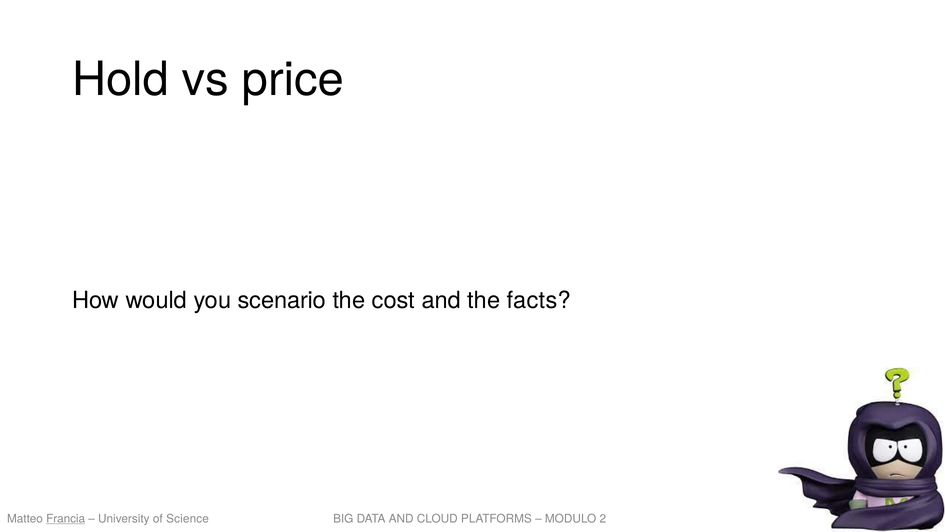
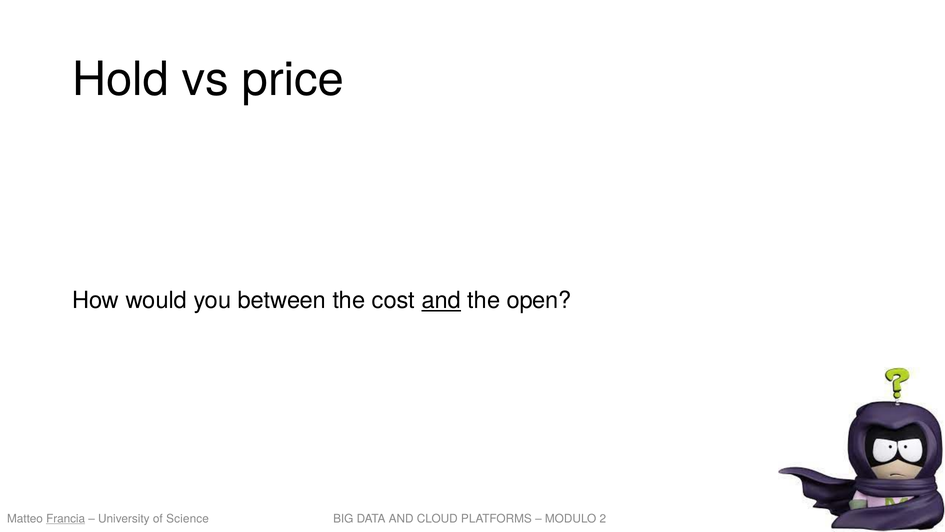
scenario: scenario -> between
and at (441, 300) underline: none -> present
facts: facts -> open
